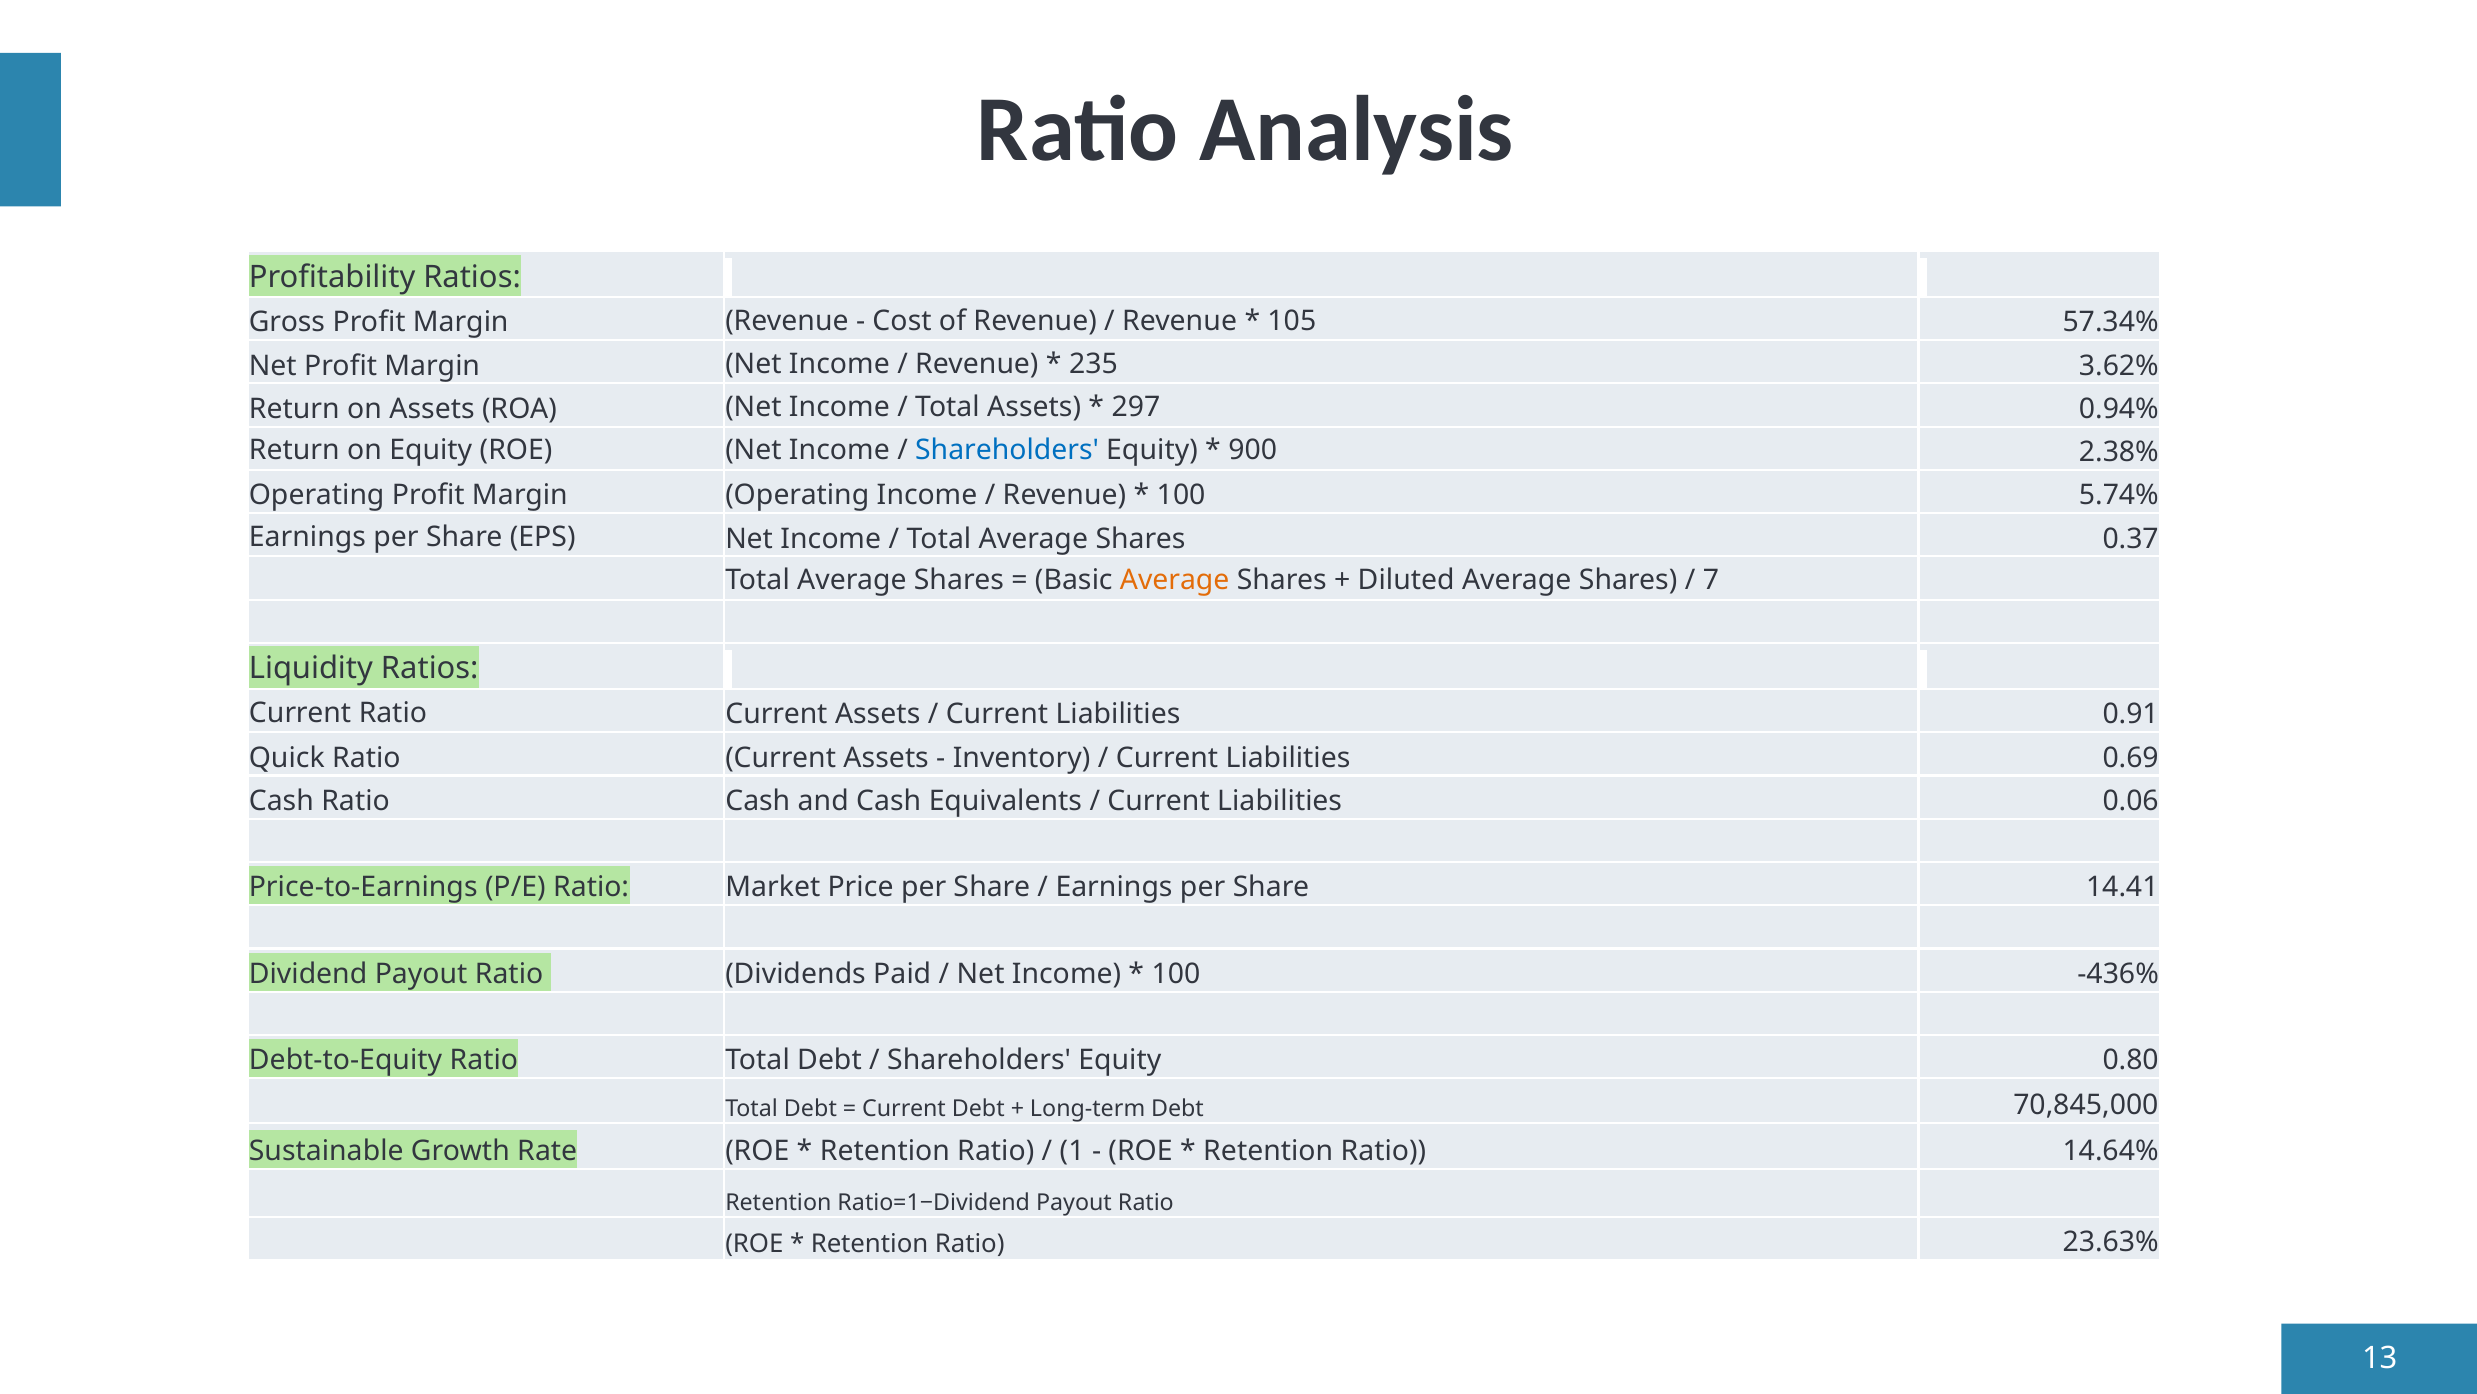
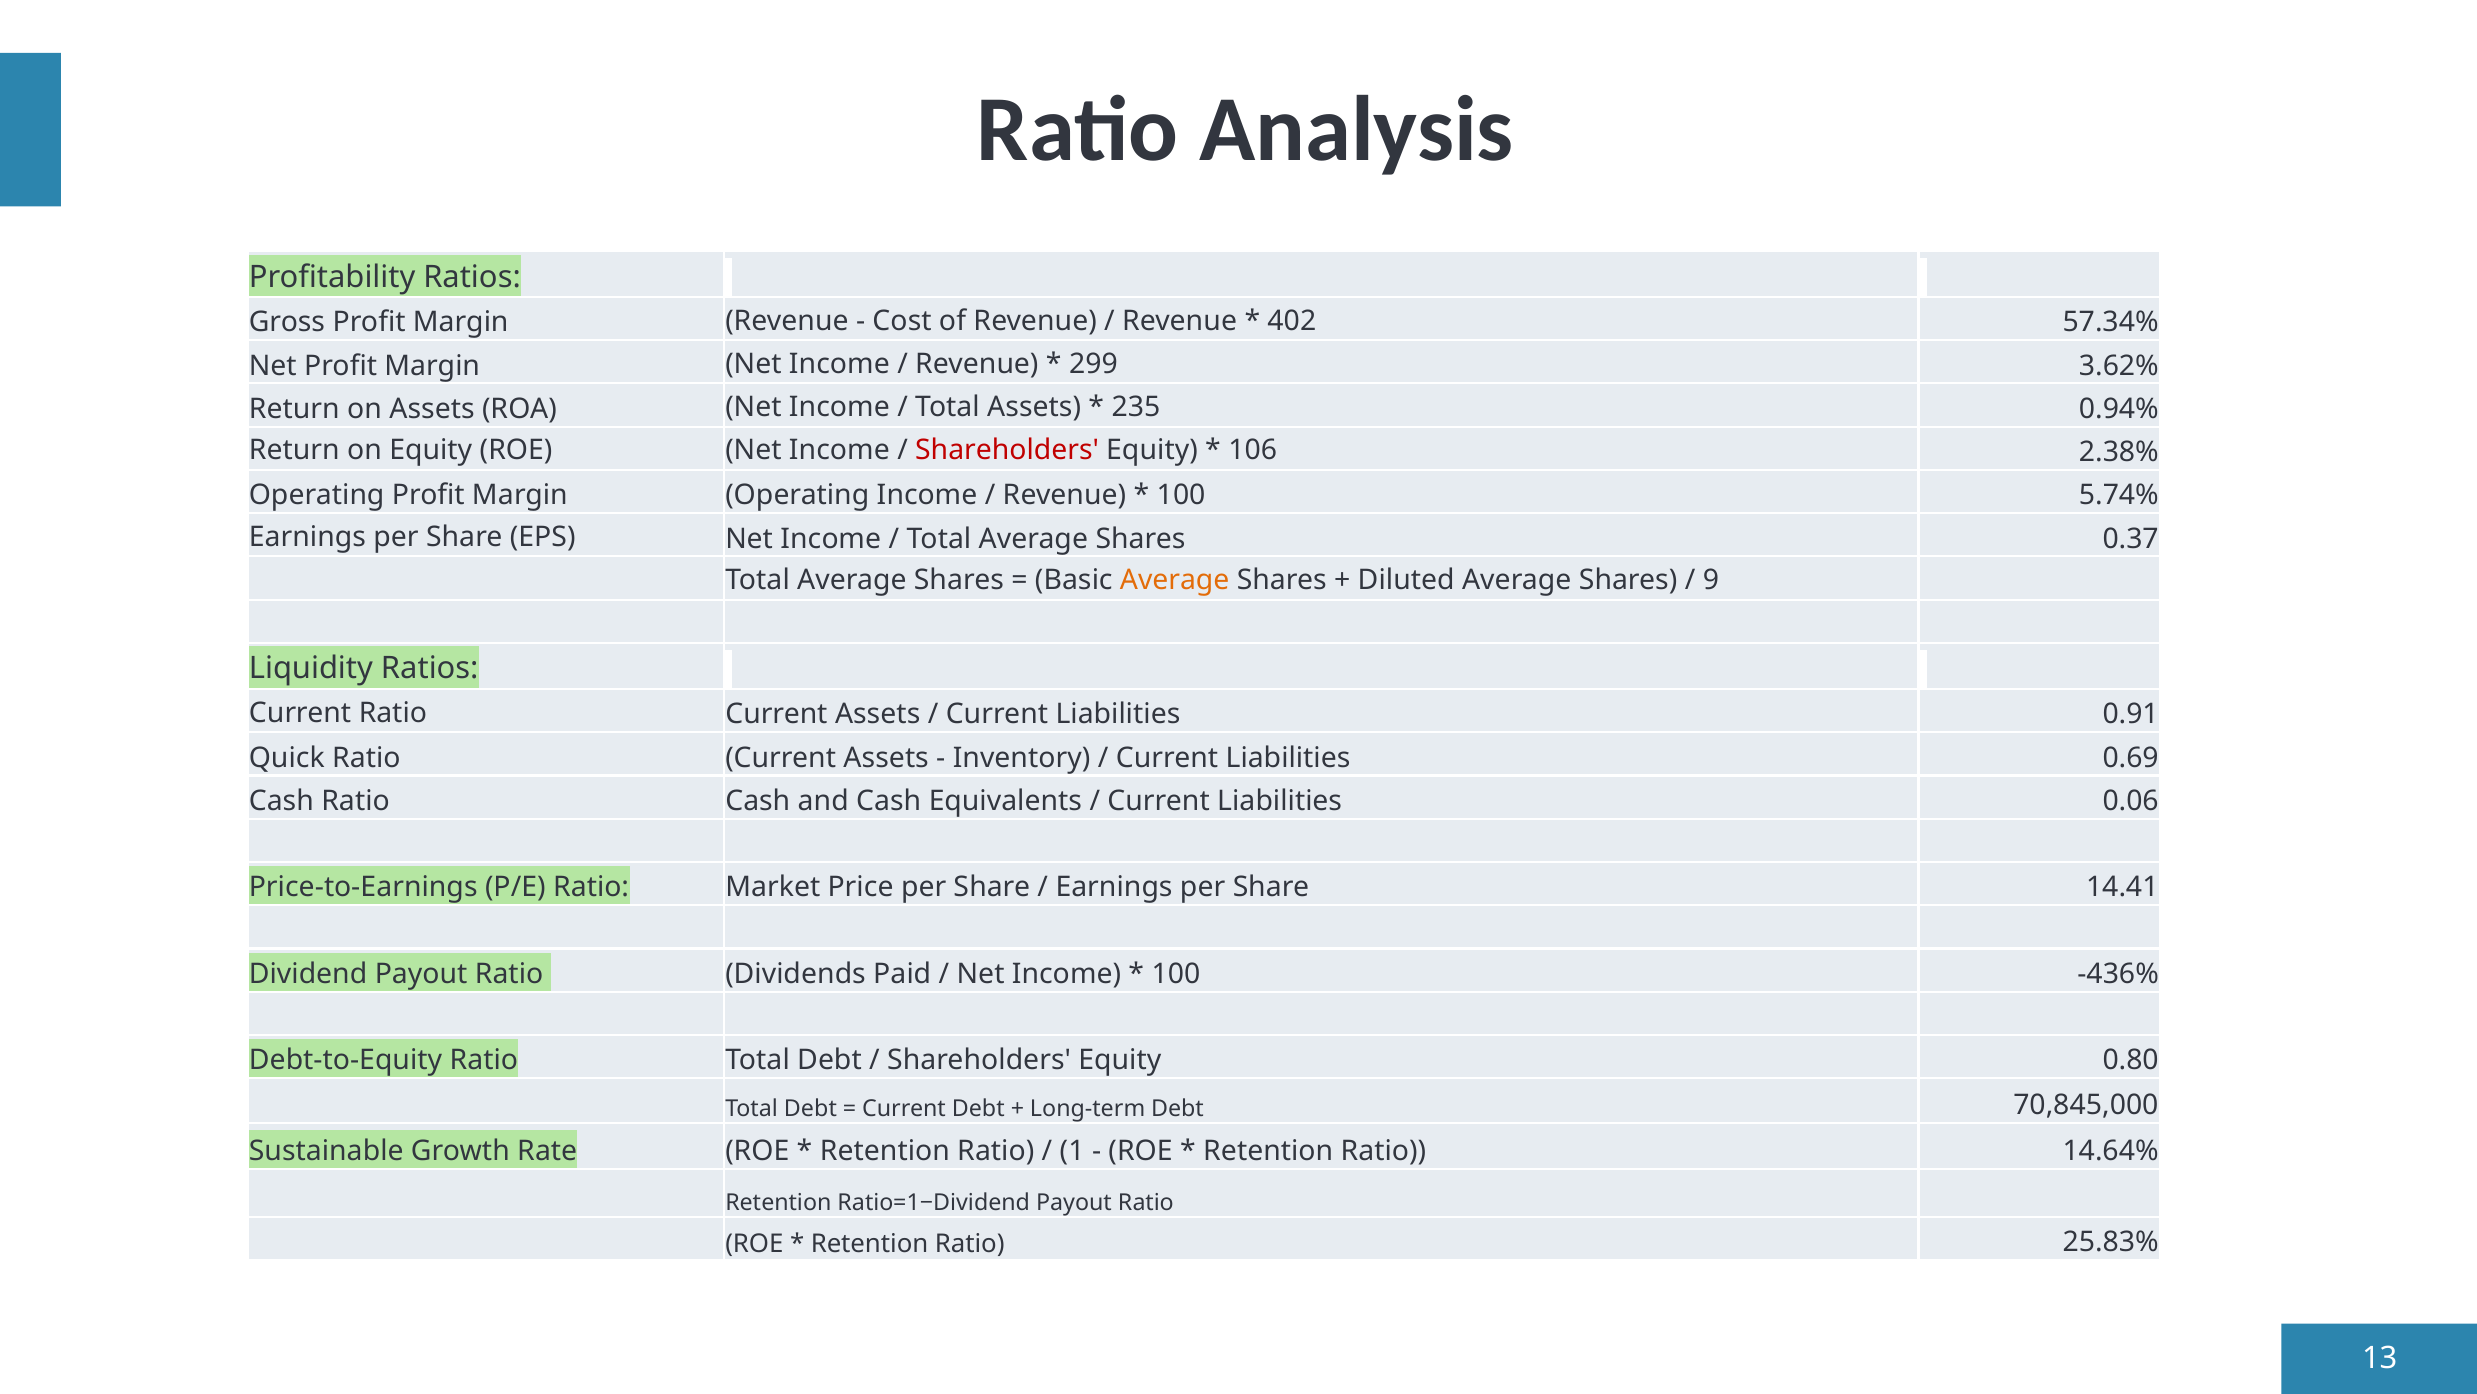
105: 105 -> 402
235: 235 -> 299
297: 297 -> 235
Shareholders at (1007, 450) colour: blue -> red
900: 900 -> 106
7: 7 -> 9
23.63%: 23.63% -> 25.83%
